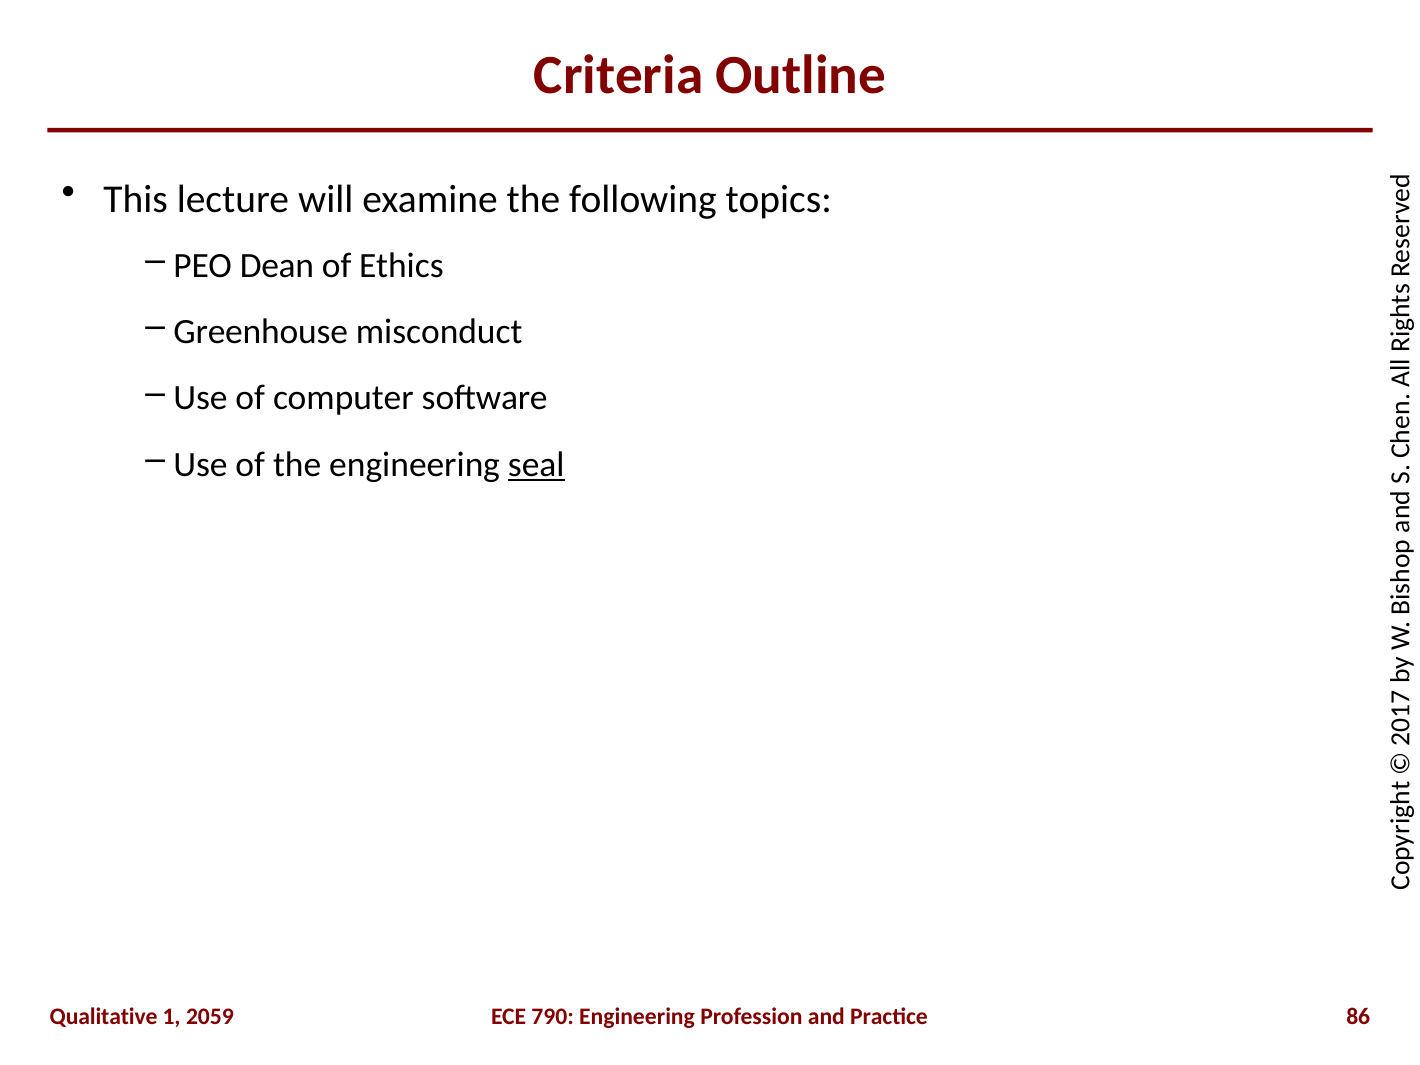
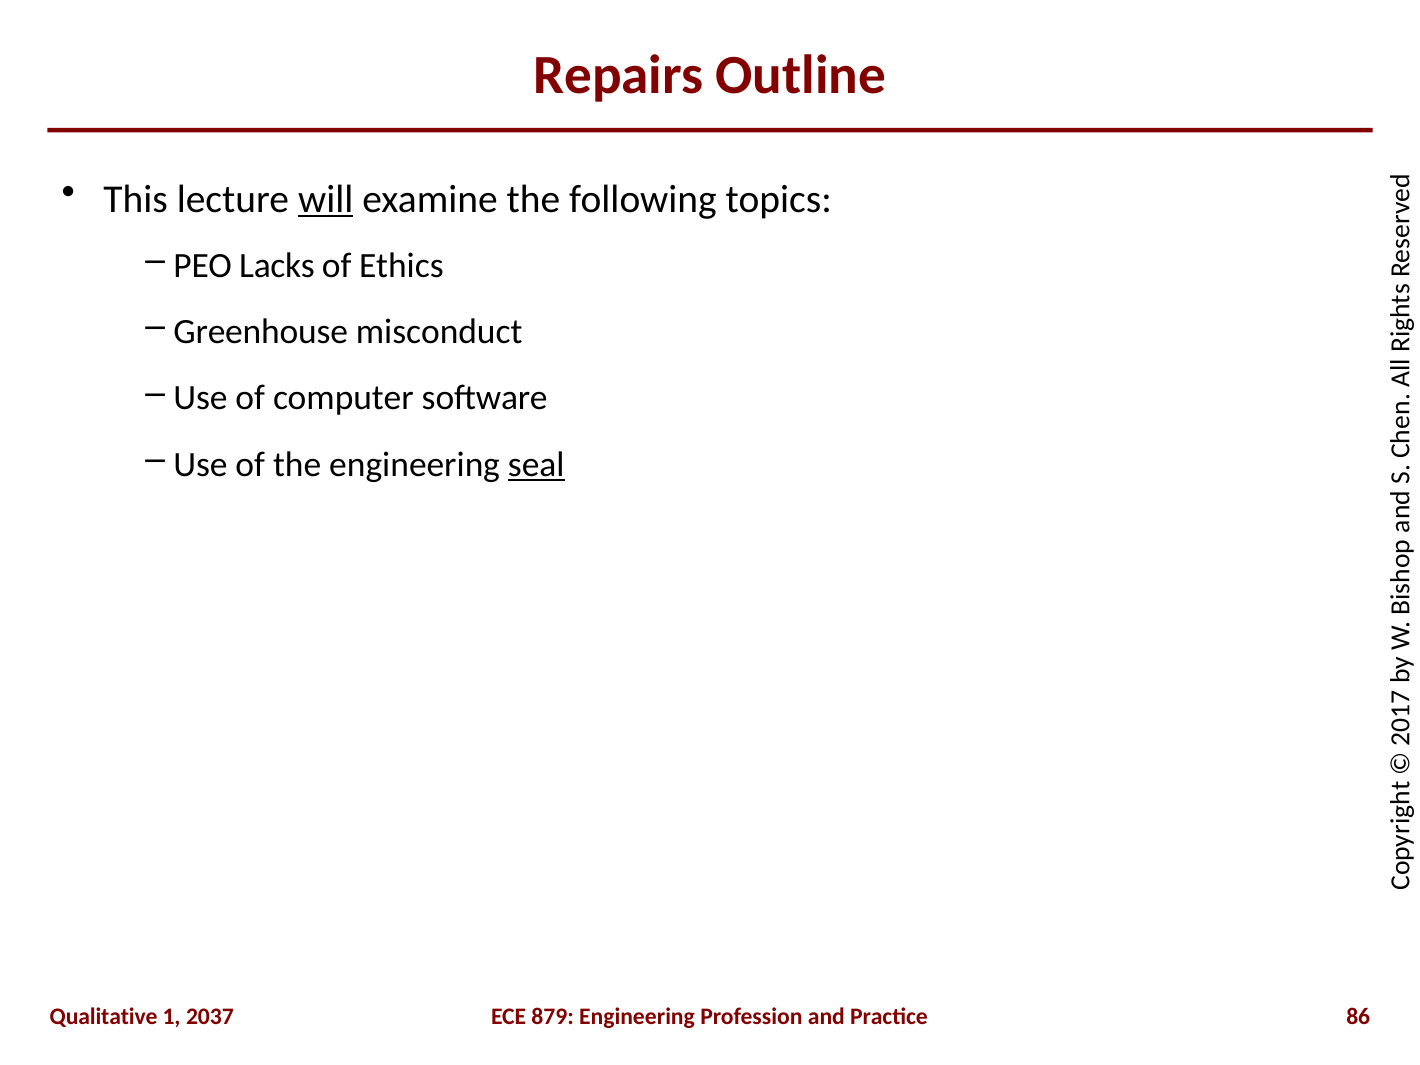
Criteria: Criteria -> Repairs
will underline: none -> present
Dean: Dean -> Lacks
2059: 2059 -> 2037
790: 790 -> 879
